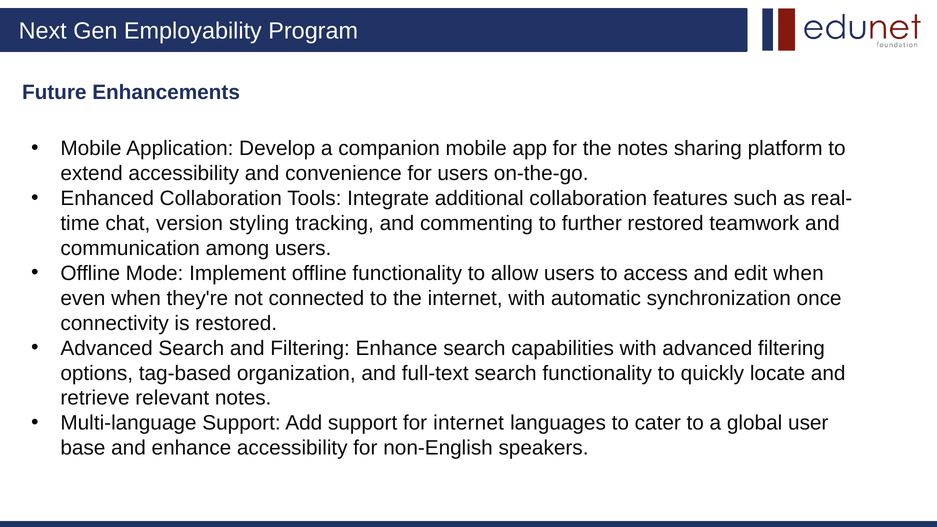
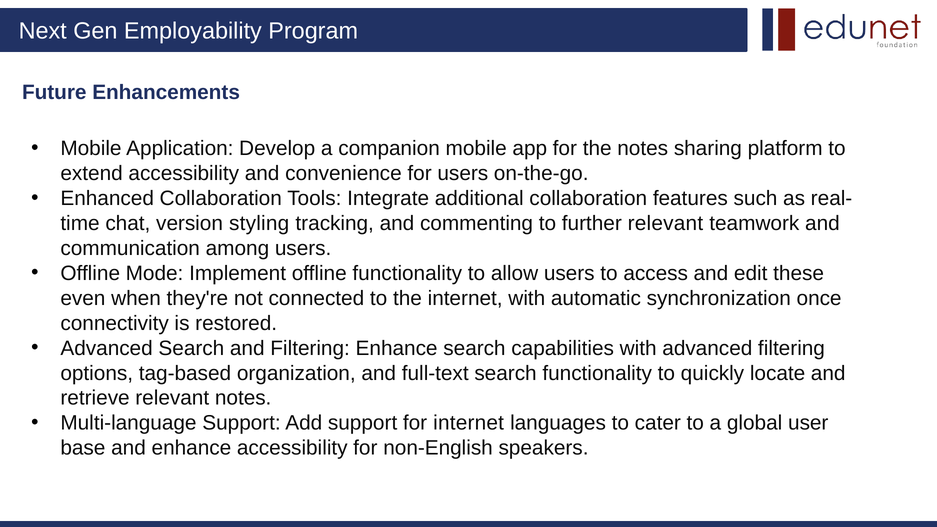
further restored: restored -> relevant
edit when: when -> these
